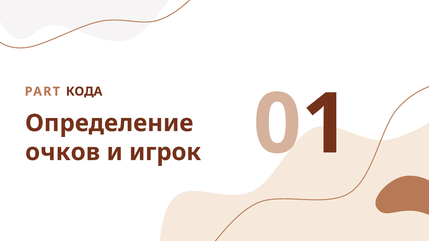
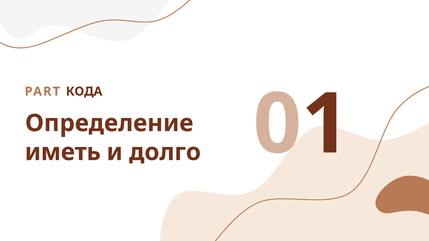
очков: очков -> иметь
игрок: игрок -> долго
